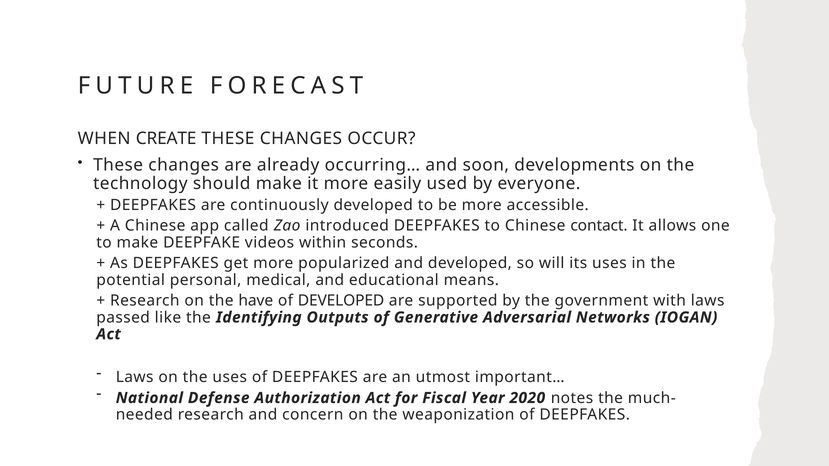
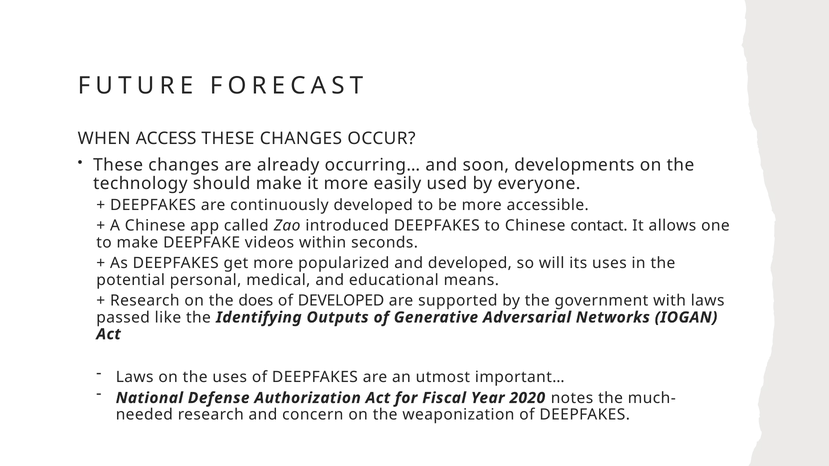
CREATE: CREATE -> ACCESS
have: have -> does
